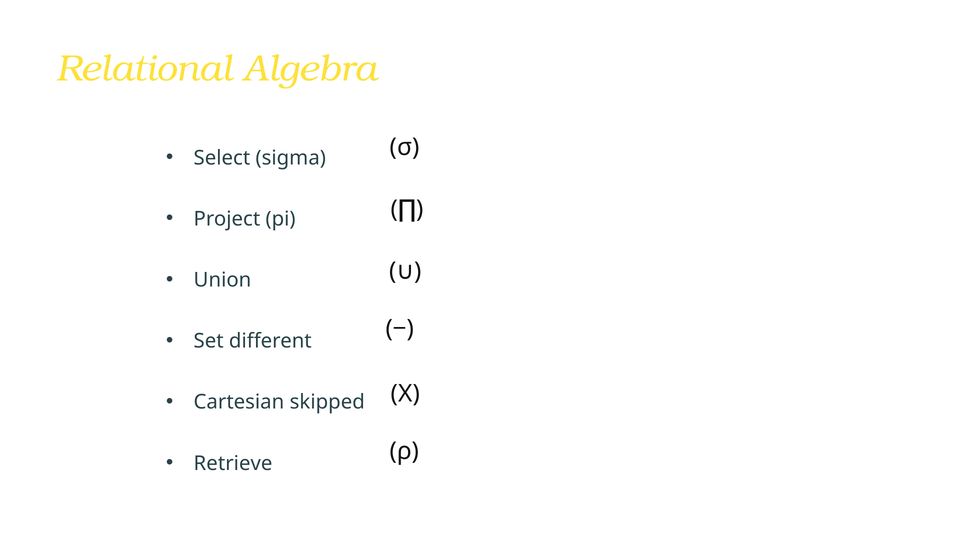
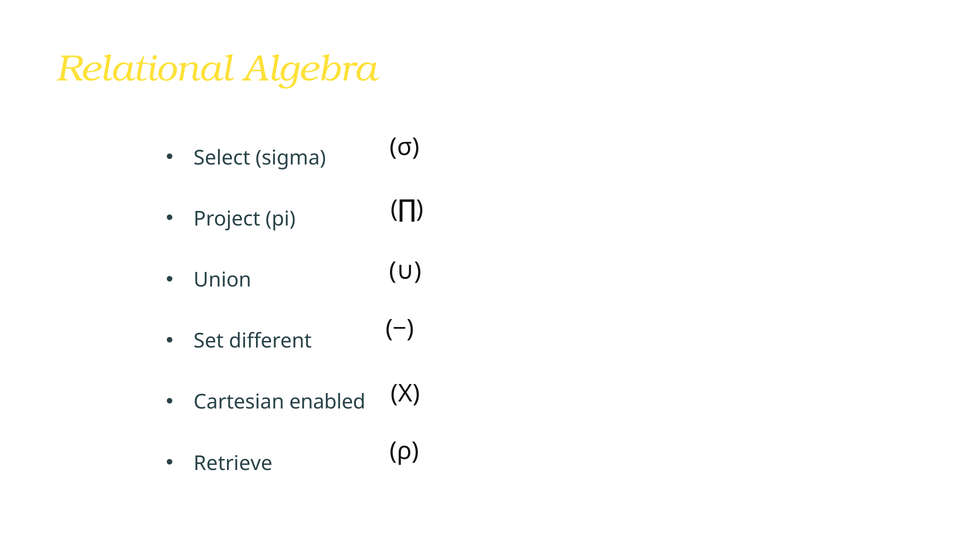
skipped: skipped -> enabled
